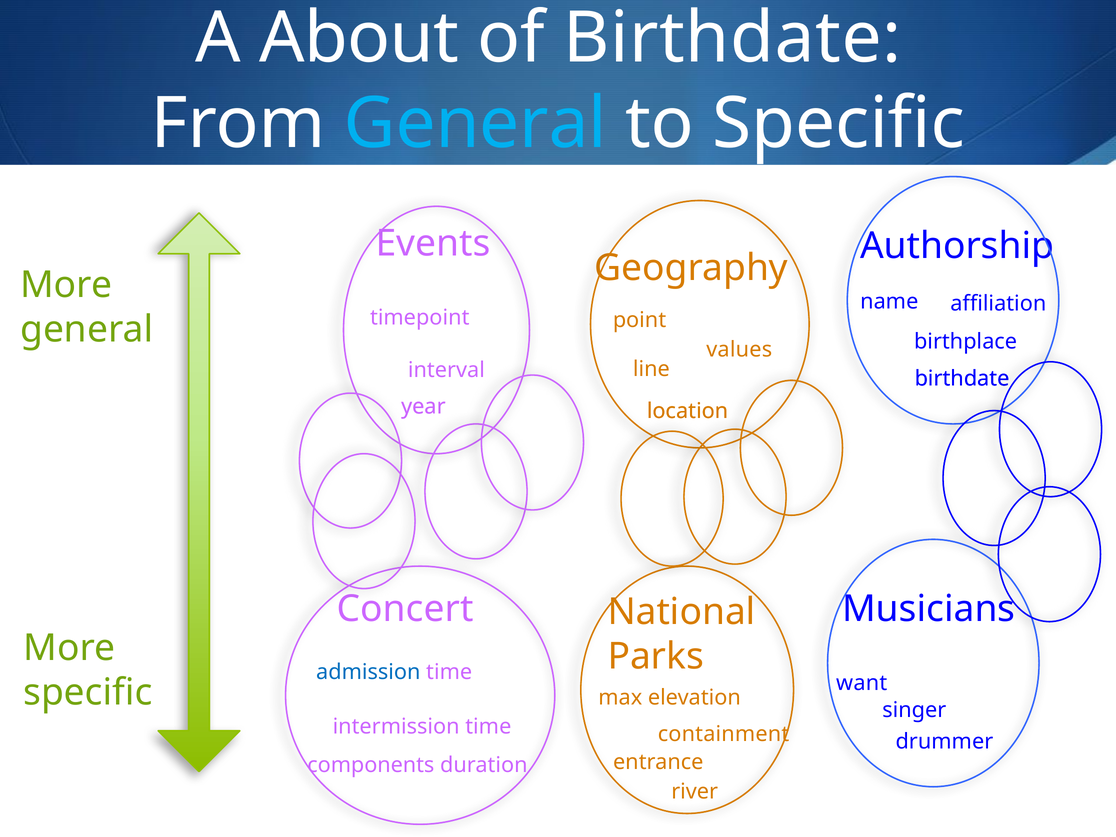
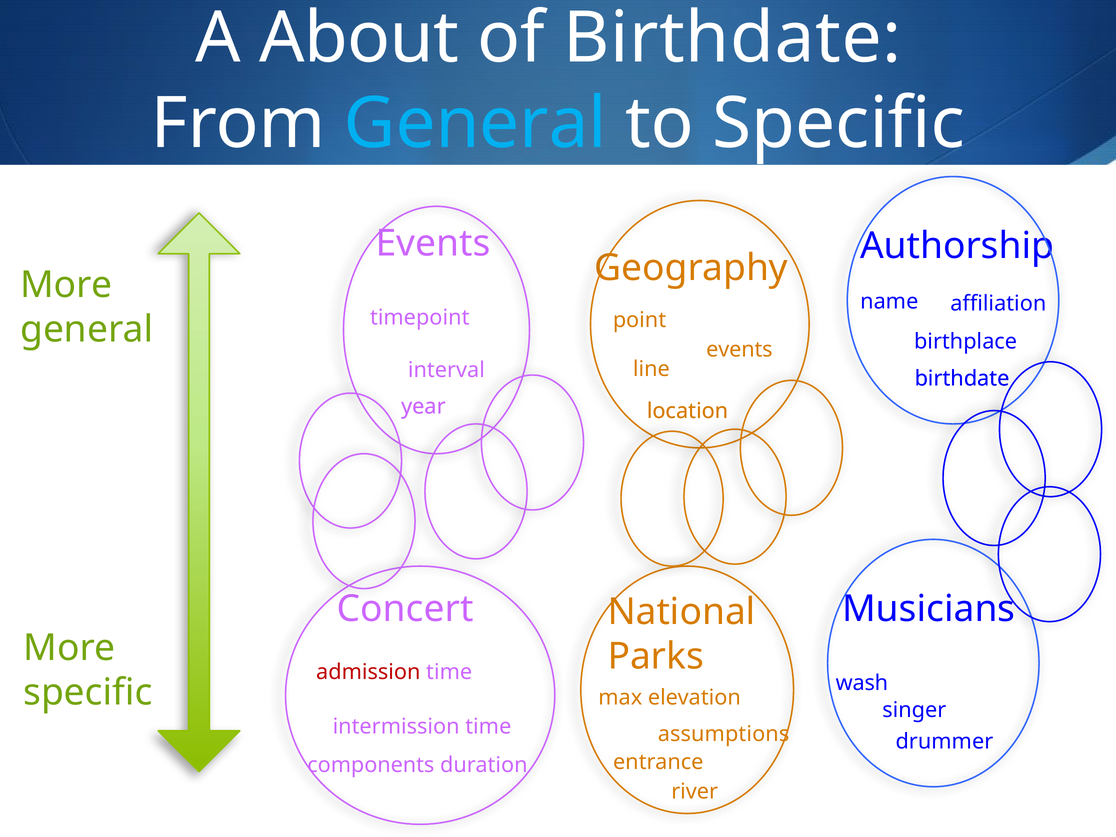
values at (739, 350): values -> events
admission colour: blue -> red
want: want -> wash
containment: containment -> assumptions
